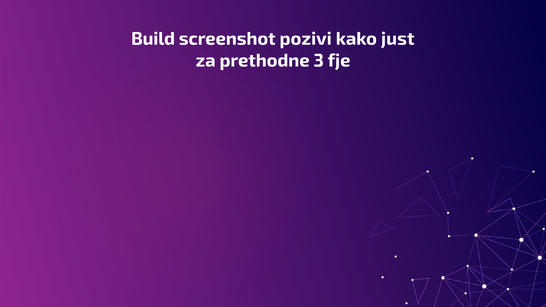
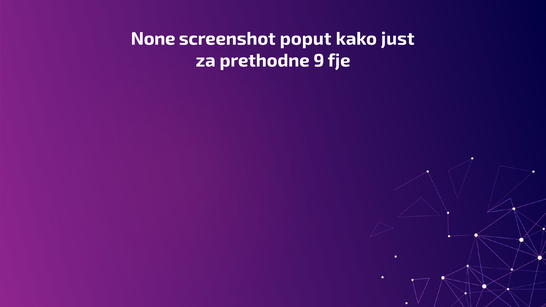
Build: Build -> None
pozivi: pozivi -> poput
3: 3 -> 9
